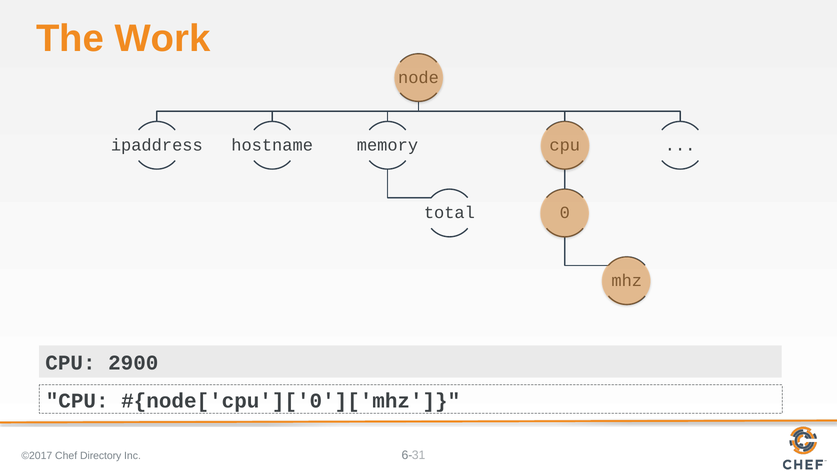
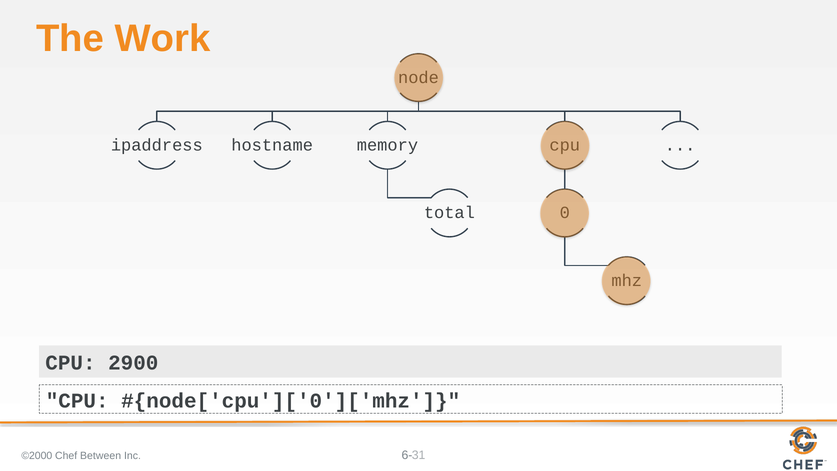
©2017: ©2017 -> ©2000
Directory: Directory -> Between
